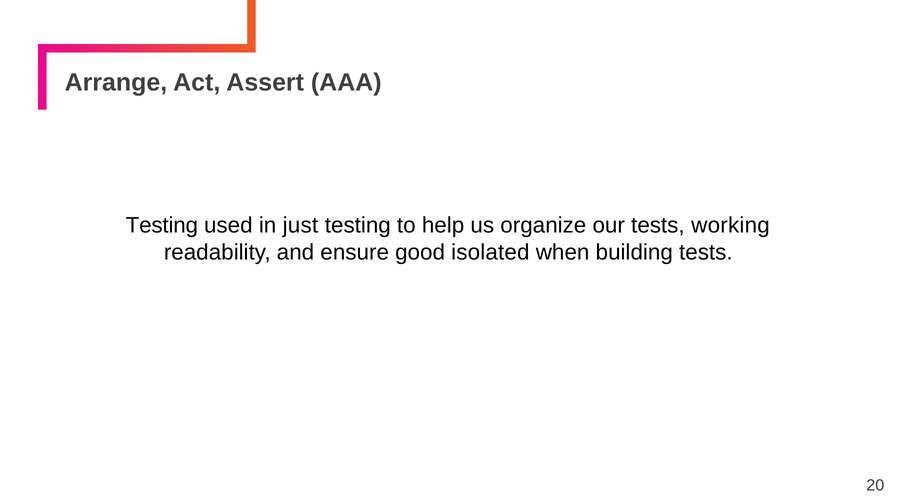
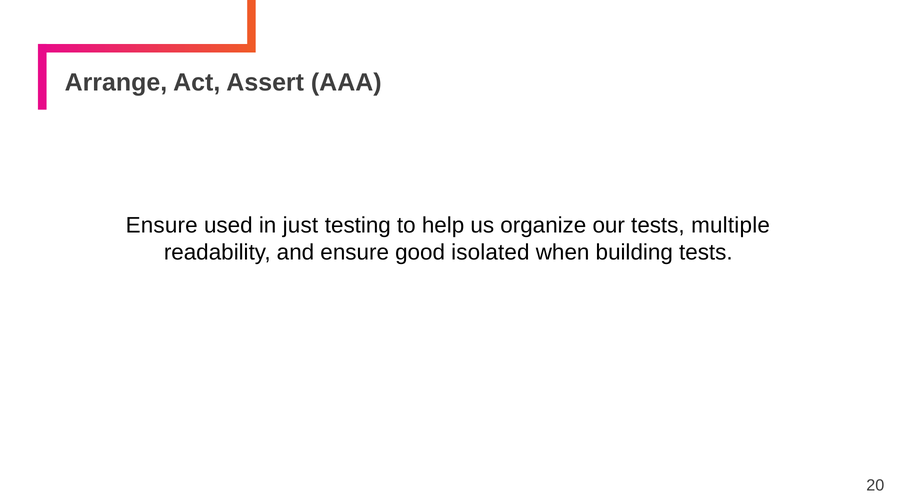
Testing at (162, 226): Testing -> Ensure
working: working -> multiple
